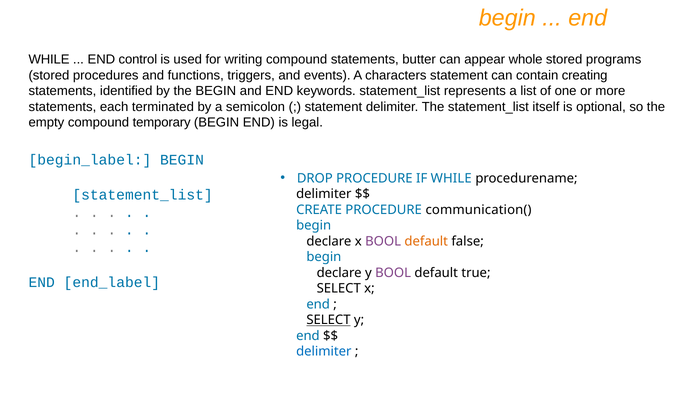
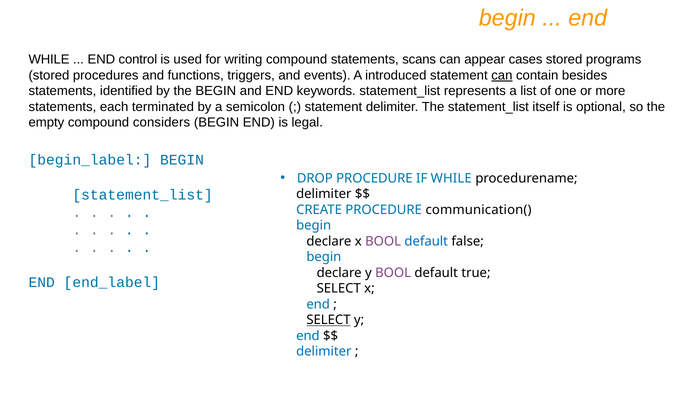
butter: butter -> scans
whole: whole -> cases
characters: characters -> introduced
can at (502, 75) underline: none -> present
creating: creating -> besides
temporary: temporary -> considers
default at (426, 241) colour: orange -> blue
